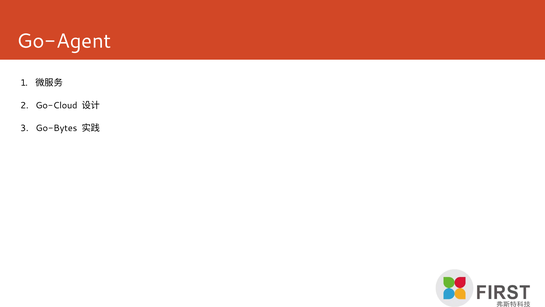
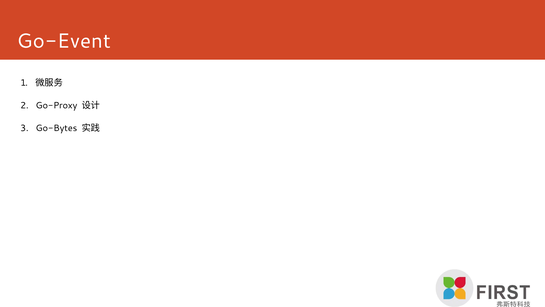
Go-Agent: Go-Agent -> Go-Event
Go-Cloud: Go-Cloud -> Go-Proxy
